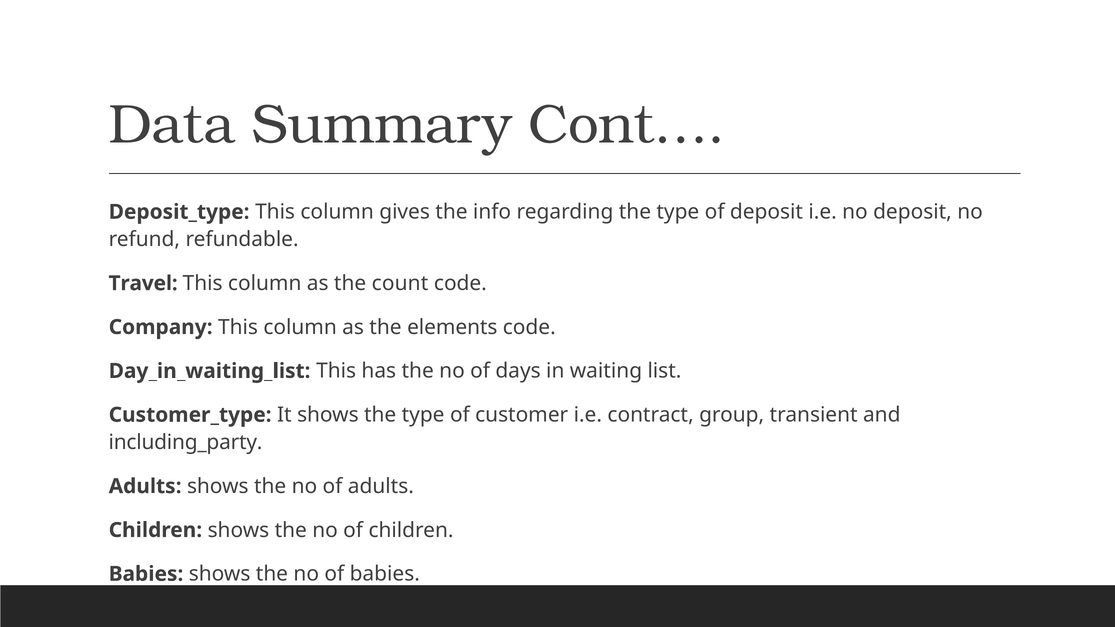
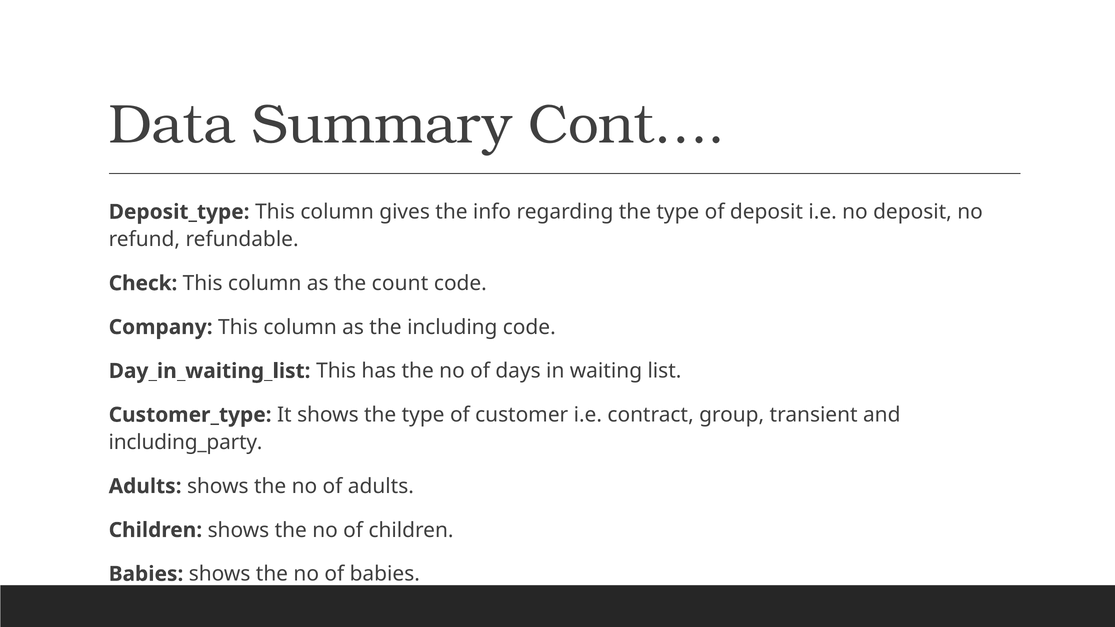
Travel: Travel -> Check
elements: elements -> including
